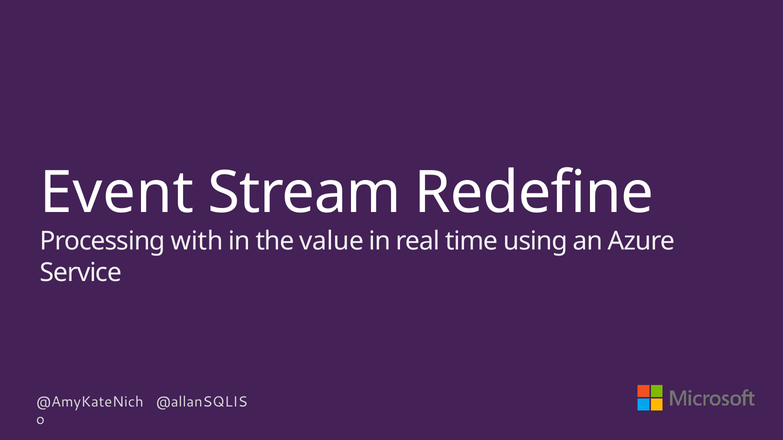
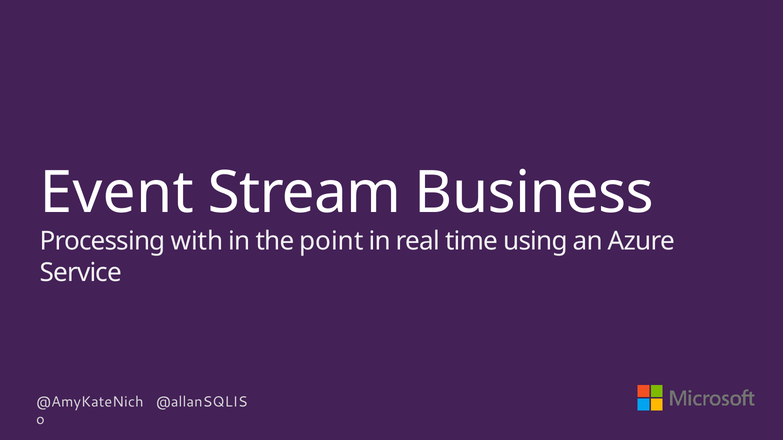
Redefine: Redefine -> Business
value: value -> point
